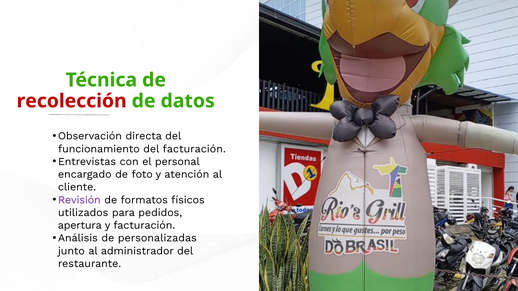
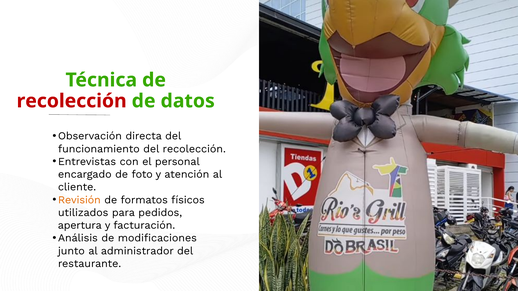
del facturación: facturación -> recolección
Revisión colour: purple -> orange
personalizadas: personalizadas -> modificaciones
